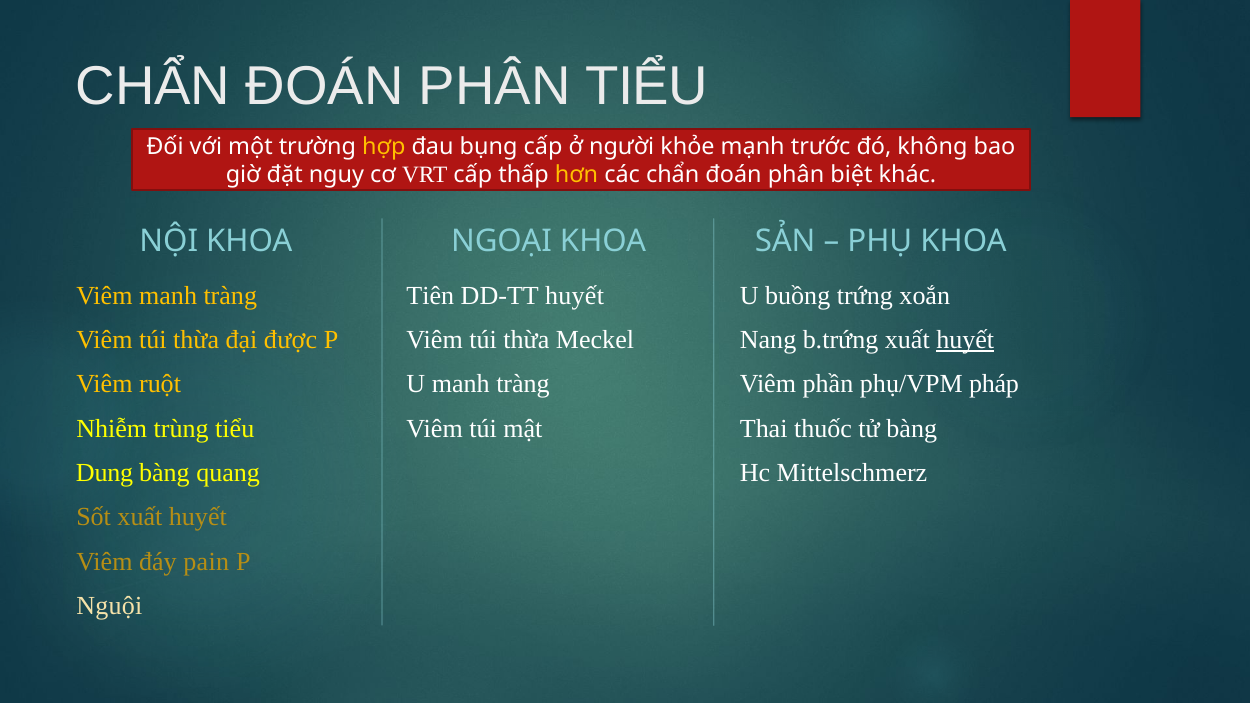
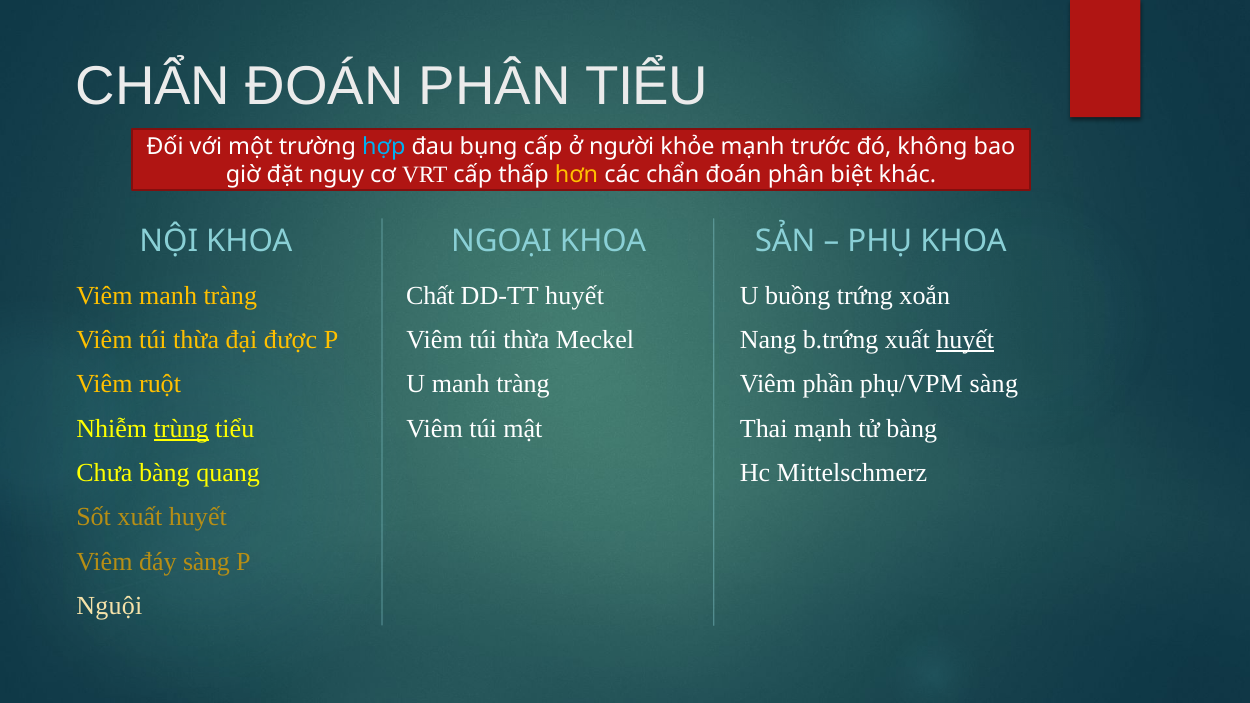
hợp colour: yellow -> light blue
Tiên: Tiên -> Chất
phụ/VPM pháp: pháp -> sàng
trùng underline: none -> present
Thai thuốc: thuốc -> mạnh
Dung: Dung -> Chưa
đáy pain: pain -> sàng
